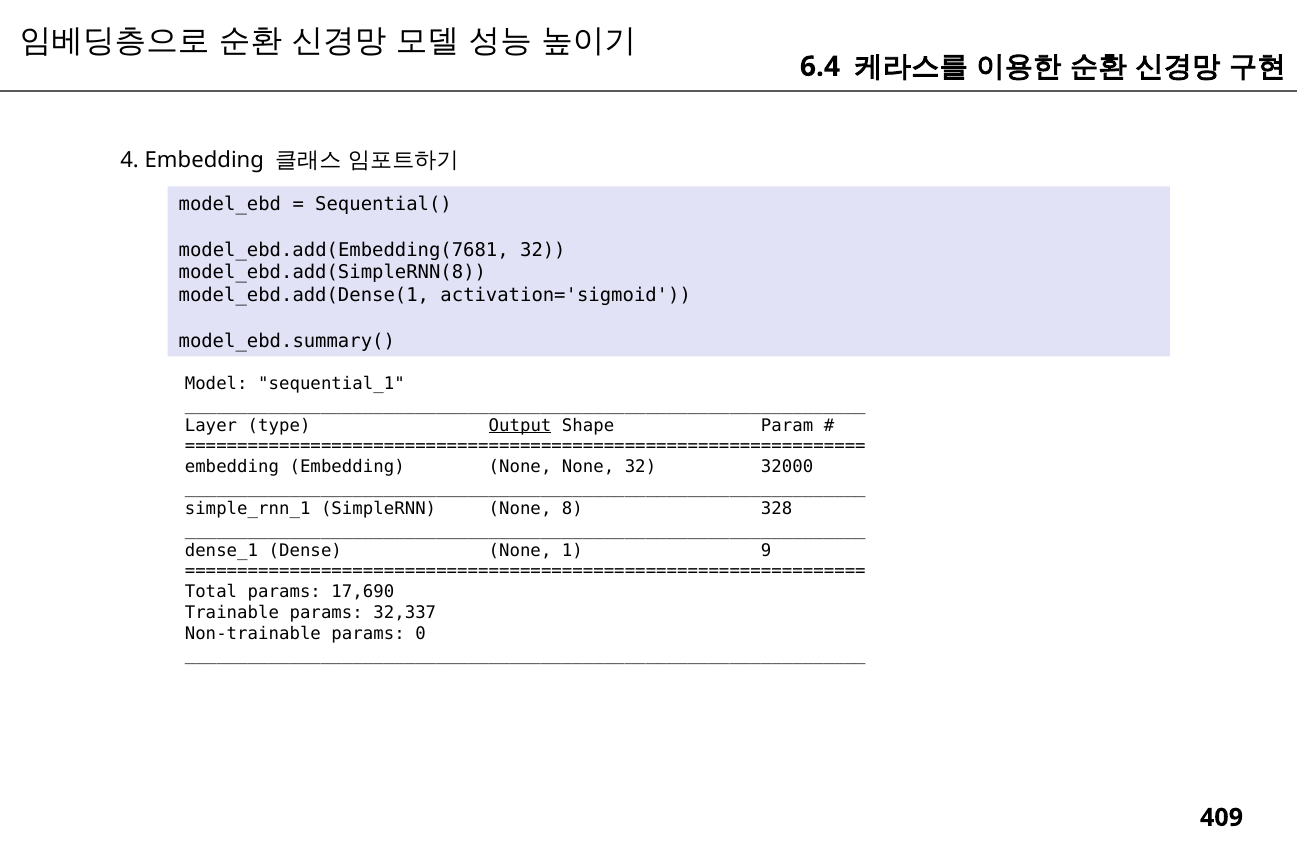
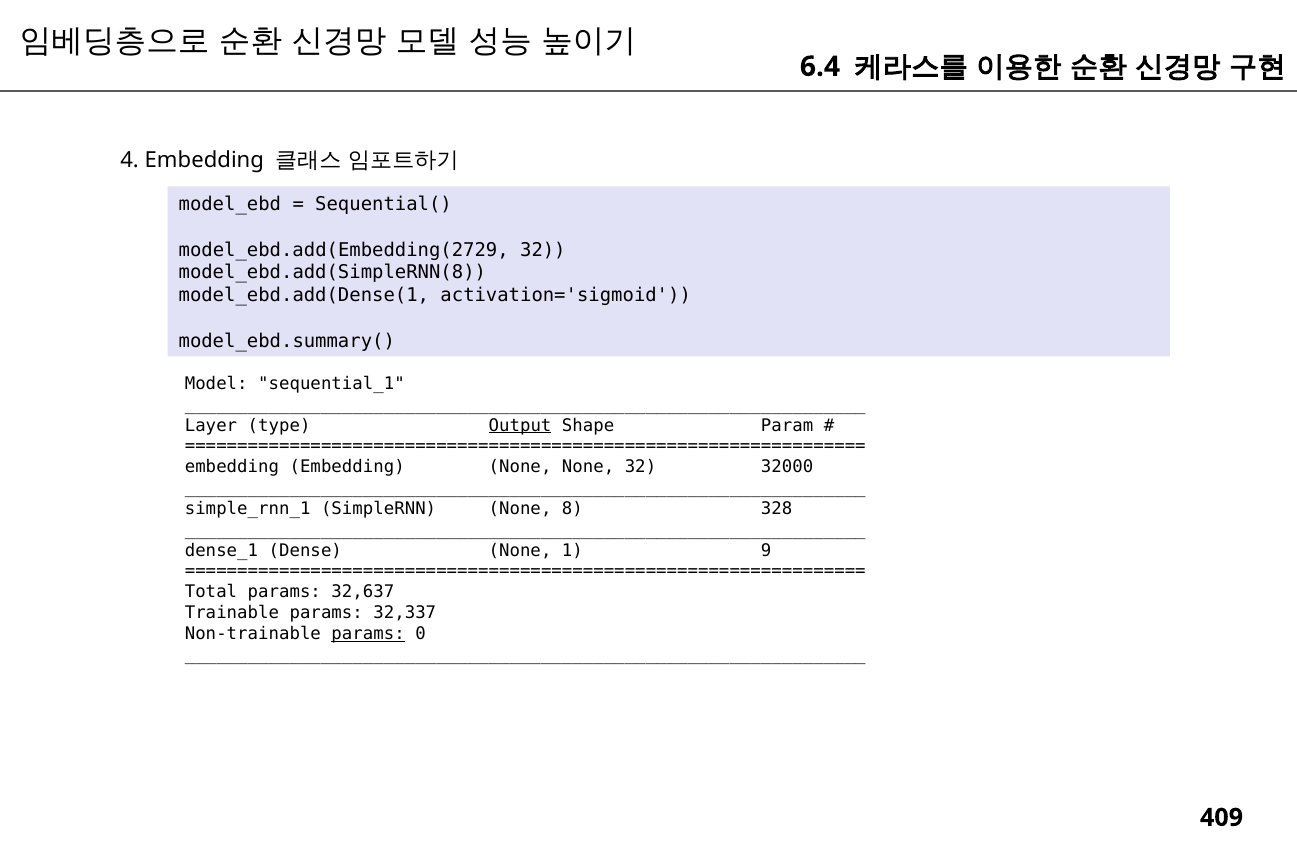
model_ebd.add(Embedding(7681: model_ebd.add(Embedding(7681 -> model_ebd.add(Embedding(2729
17,690: 17,690 -> 32,637
params at (368, 634) underline: none -> present
